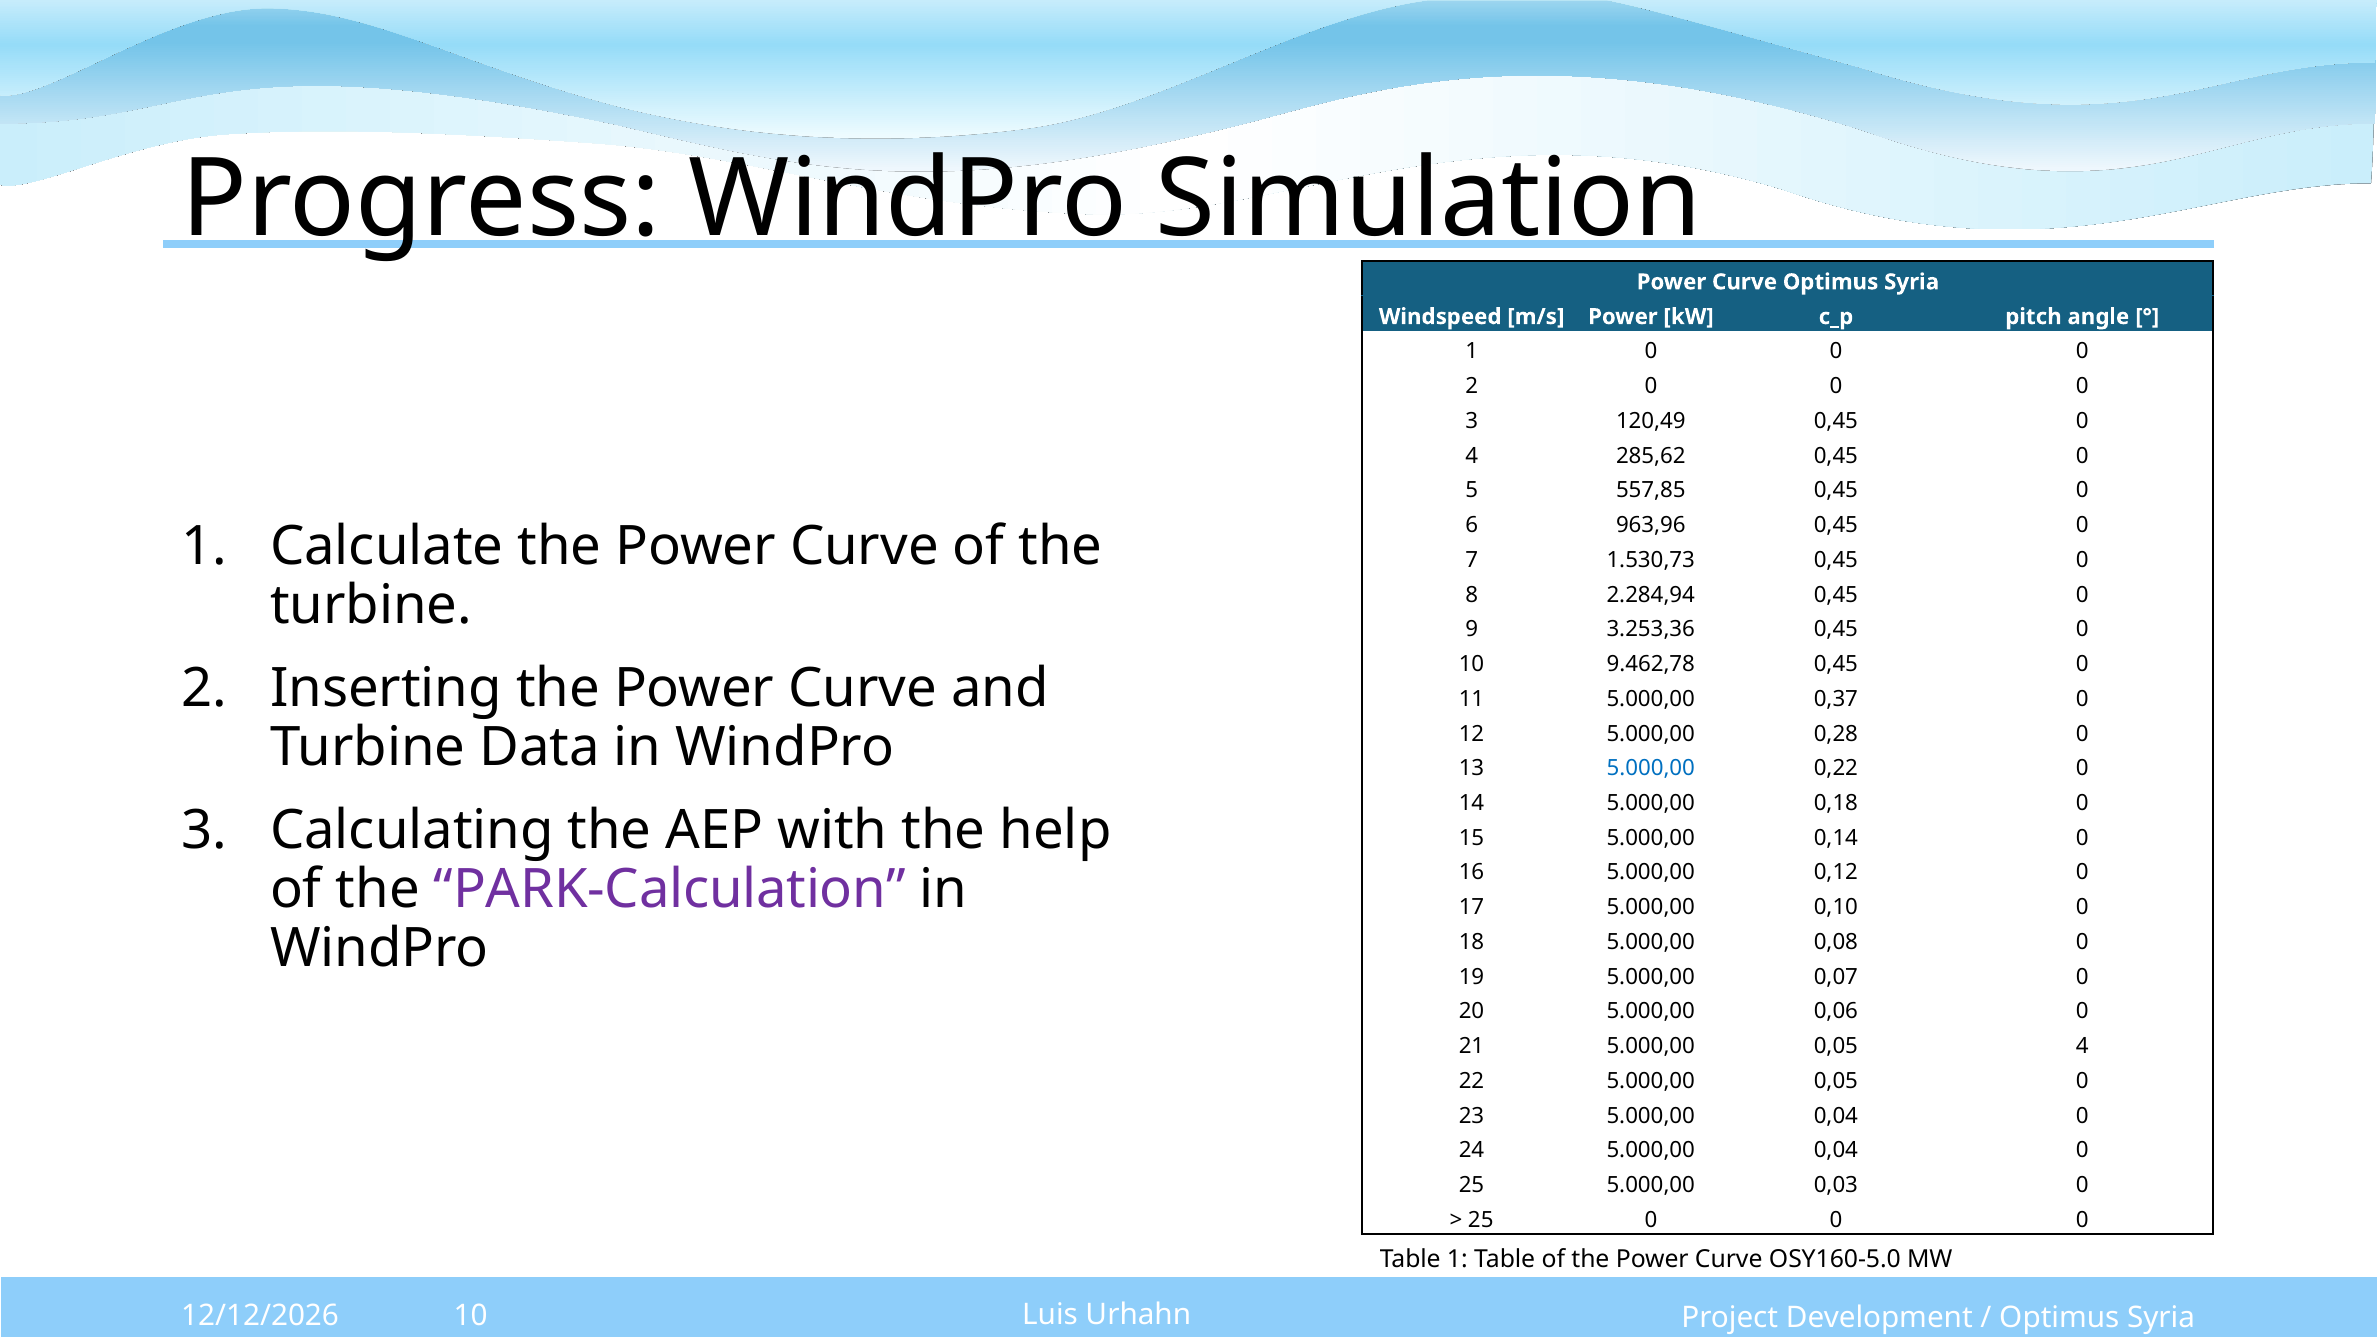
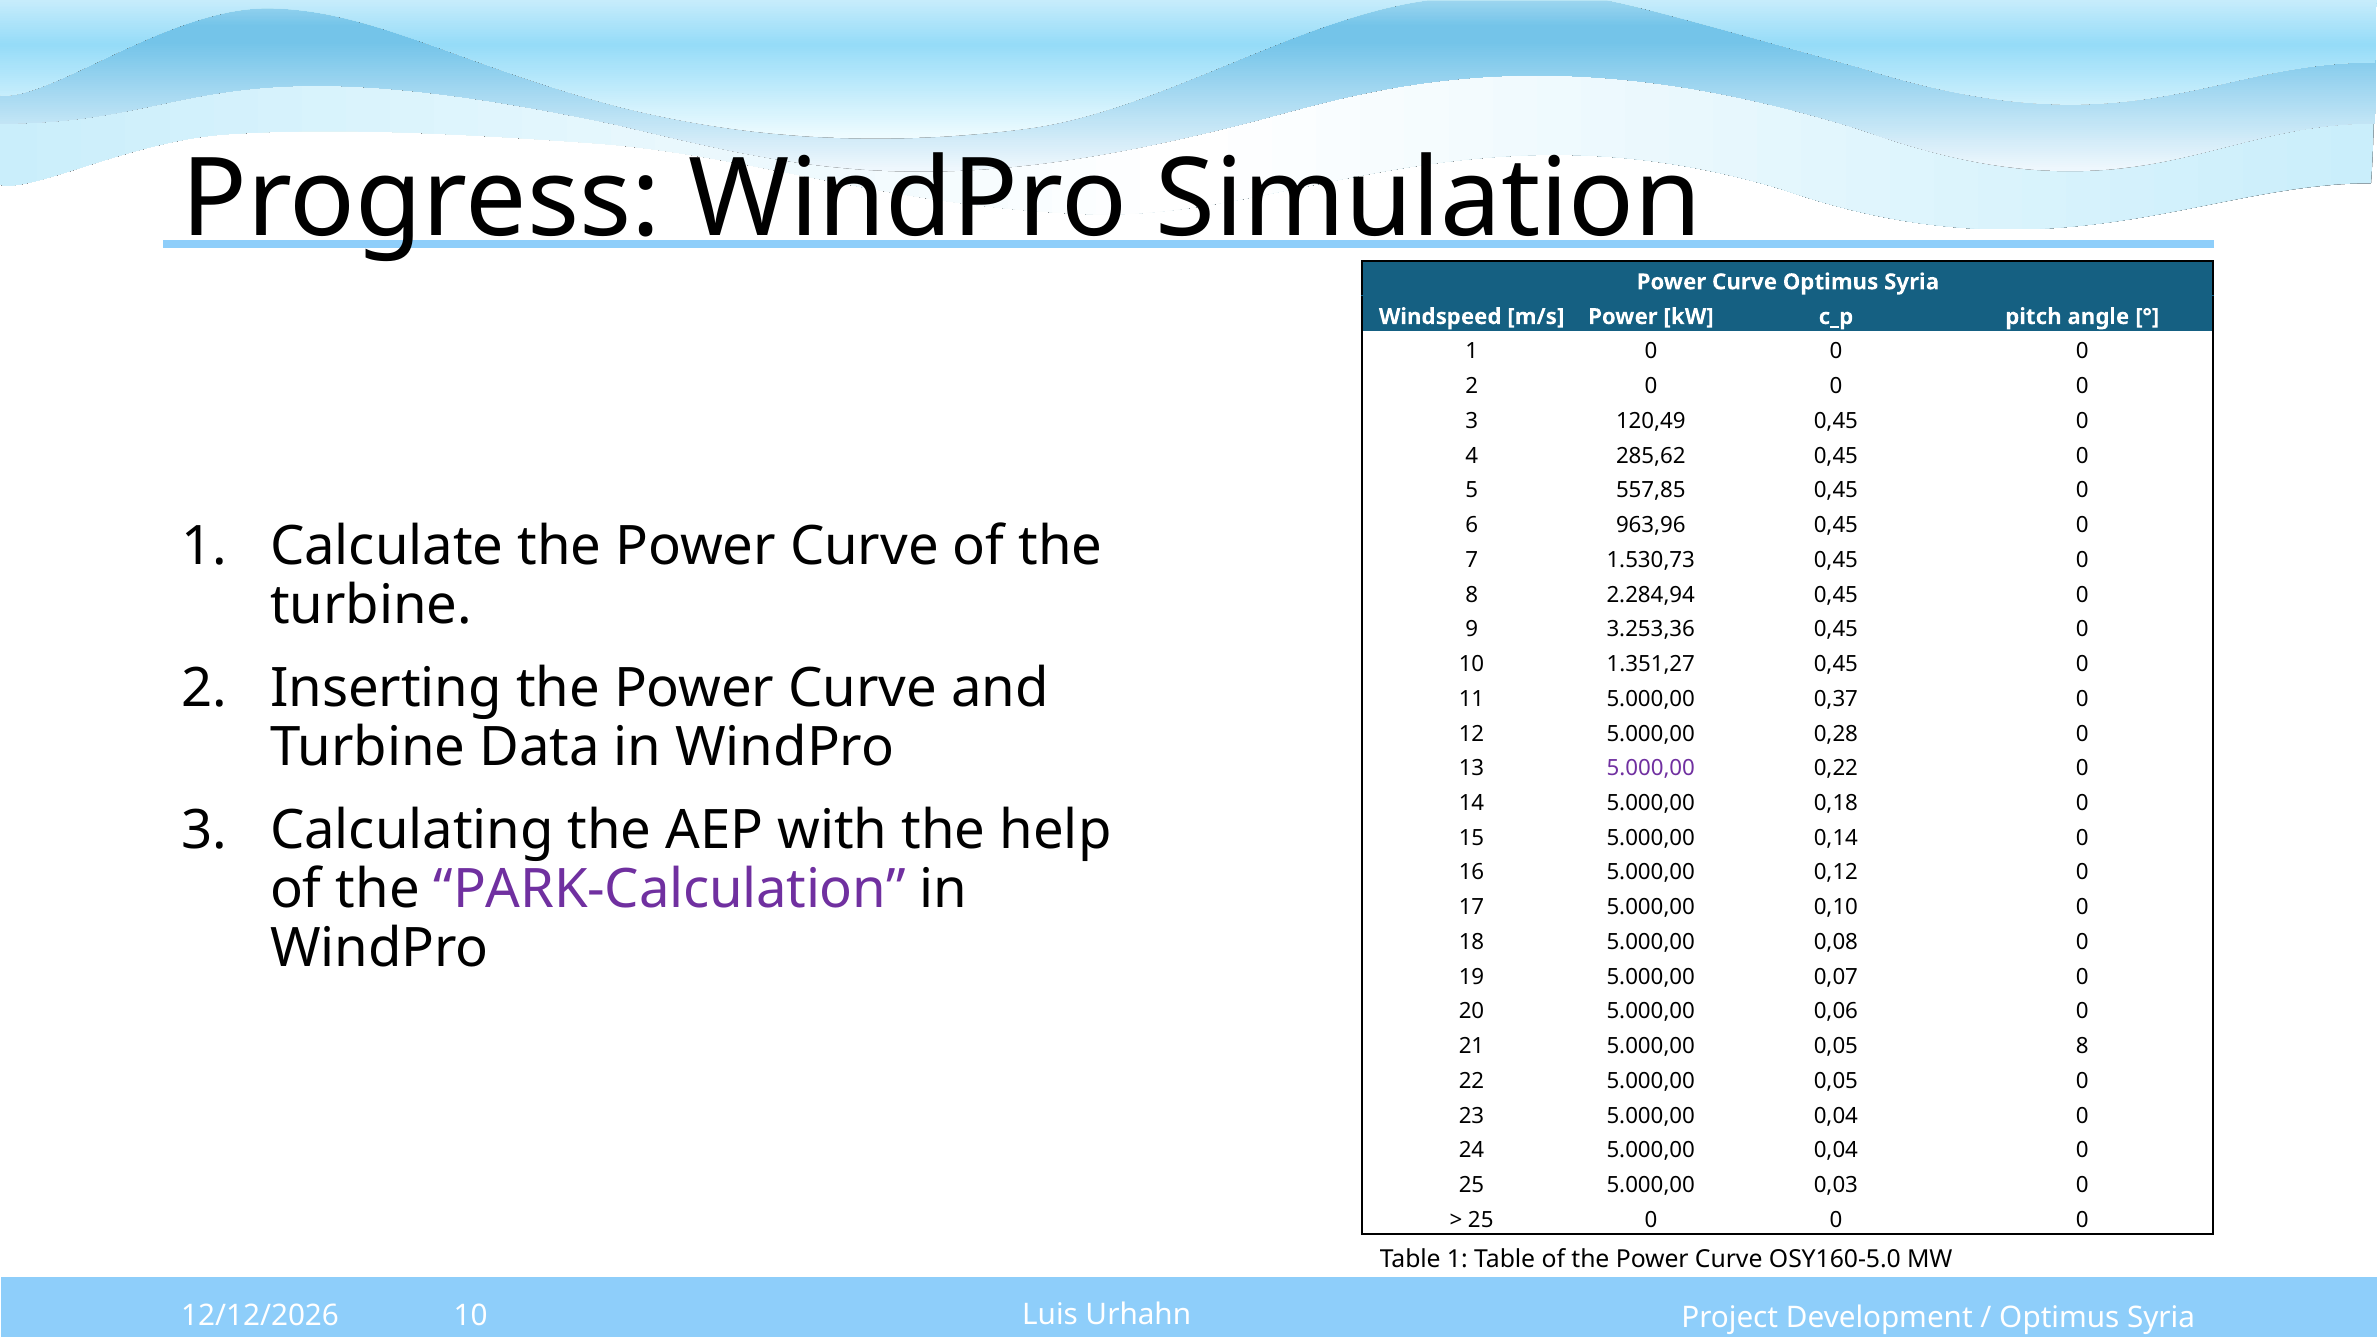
9.462,78: 9.462,78 -> 1.351,27
5.000,00 at (1651, 768) colour: blue -> purple
0,05 4: 4 -> 8
